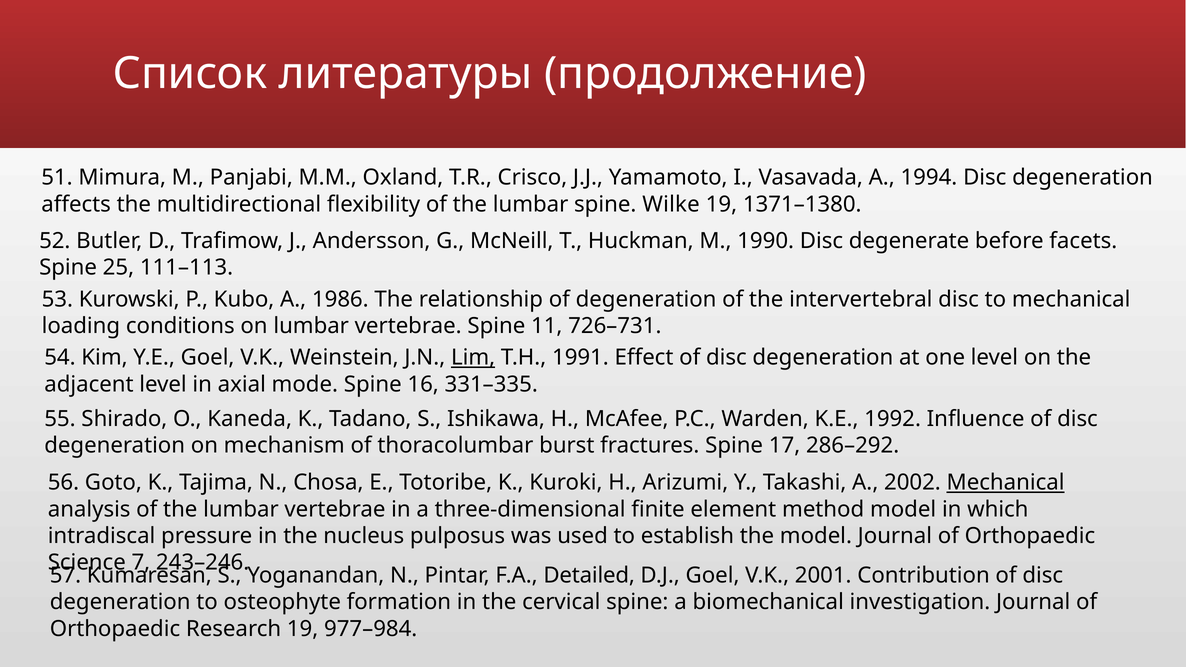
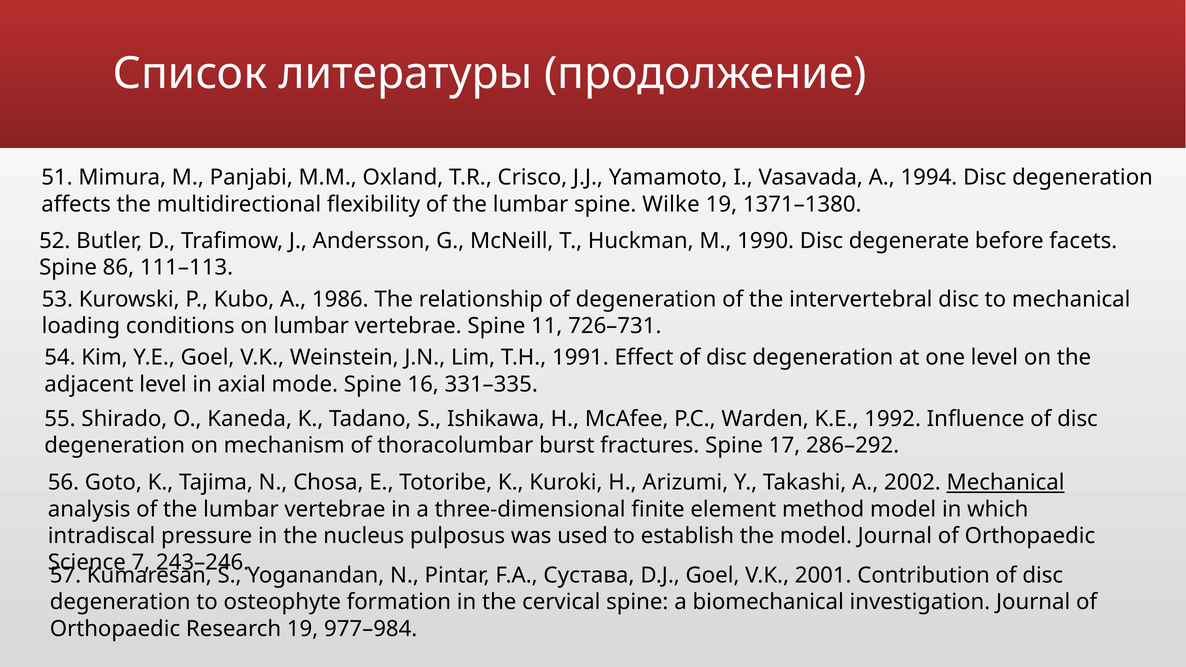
25: 25 -> 86
Lim underline: present -> none
Detailed: Detailed -> Сустава
